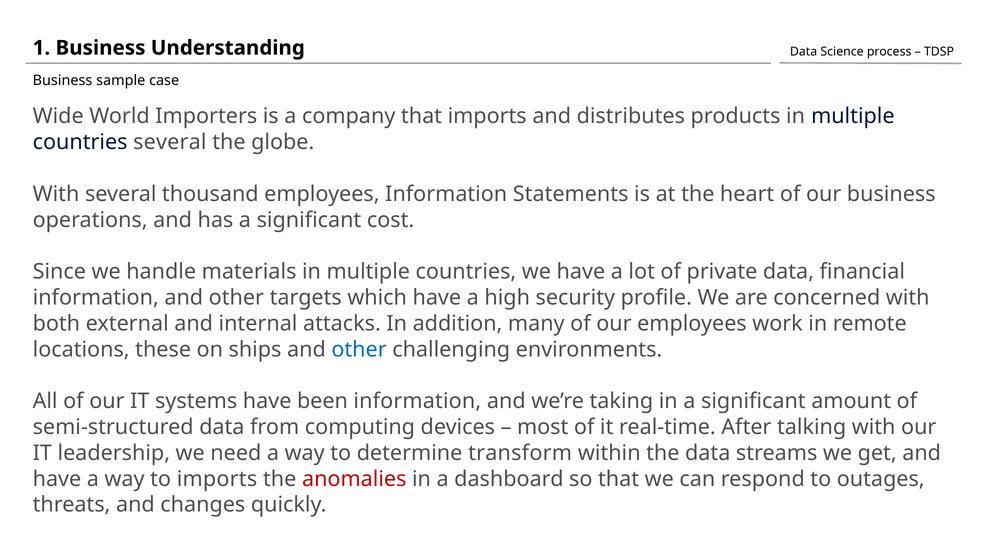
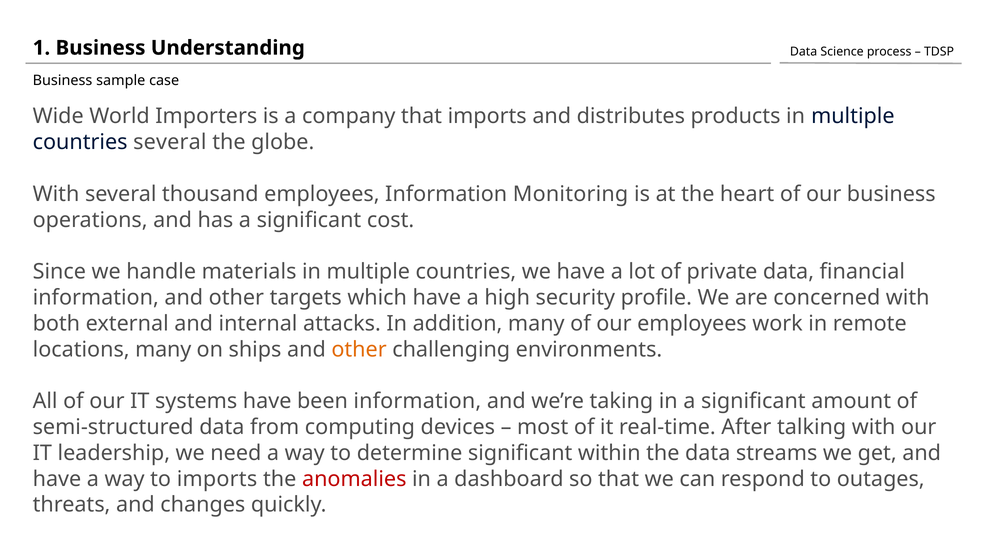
Statements: Statements -> Monitoring
locations these: these -> many
other at (359, 350) colour: blue -> orange
determine transform: transform -> significant
